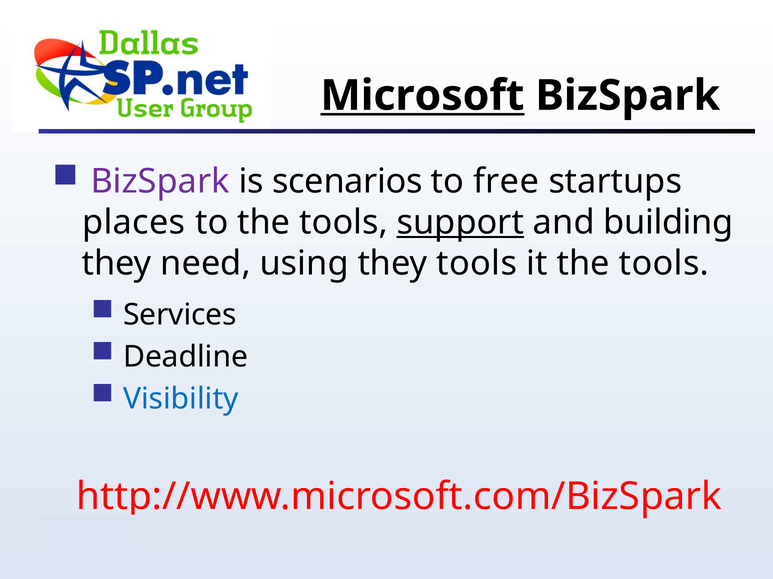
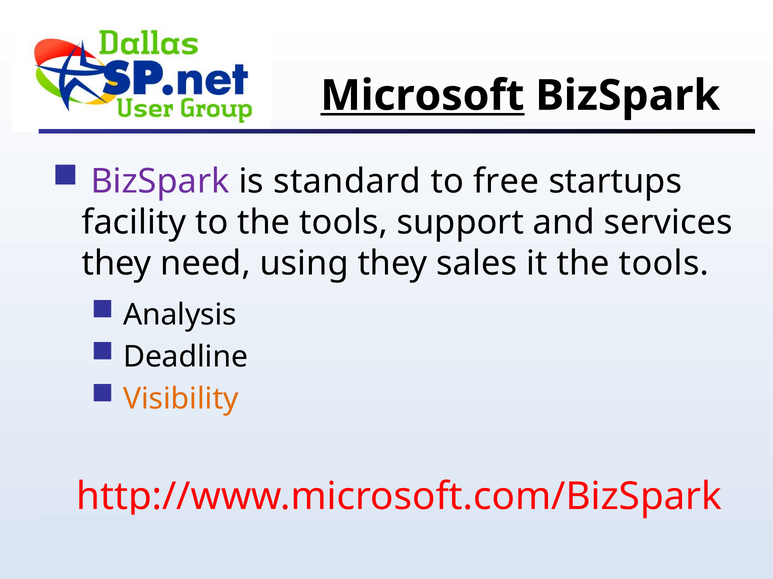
scenarios: scenarios -> standard
places: places -> facility
support underline: present -> none
building: building -> services
they tools: tools -> sales
Services: Services -> Analysis
Visibility colour: blue -> orange
